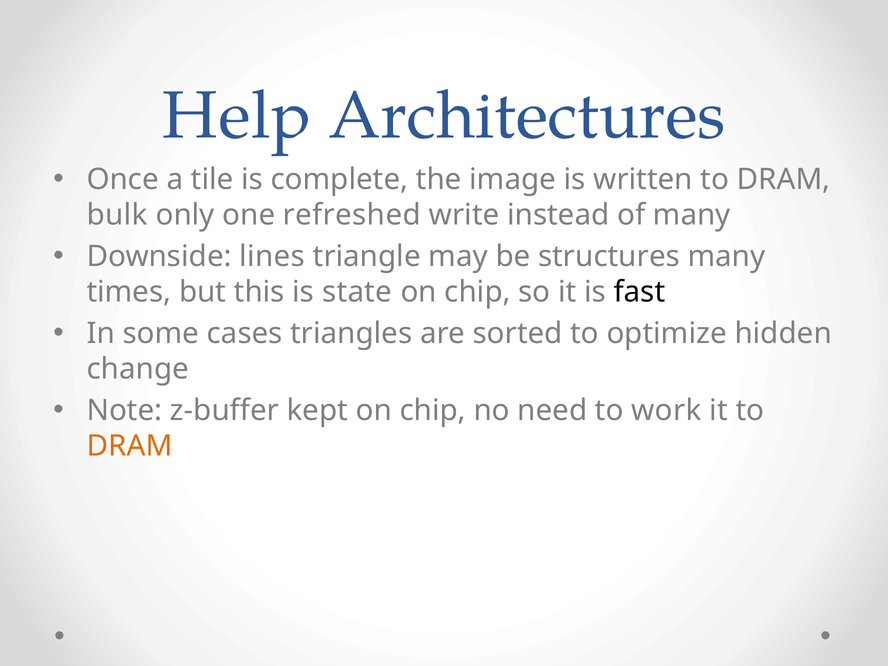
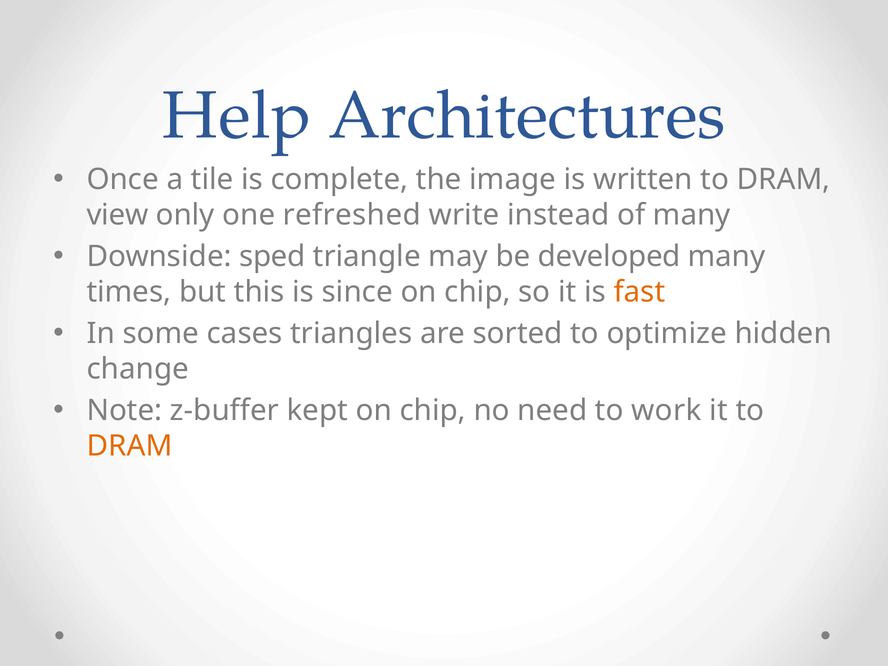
bulk: bulk -> view
lines: lines -> sped
structures: structures -> developed
state: state -> since
fast colour: black -> orange
